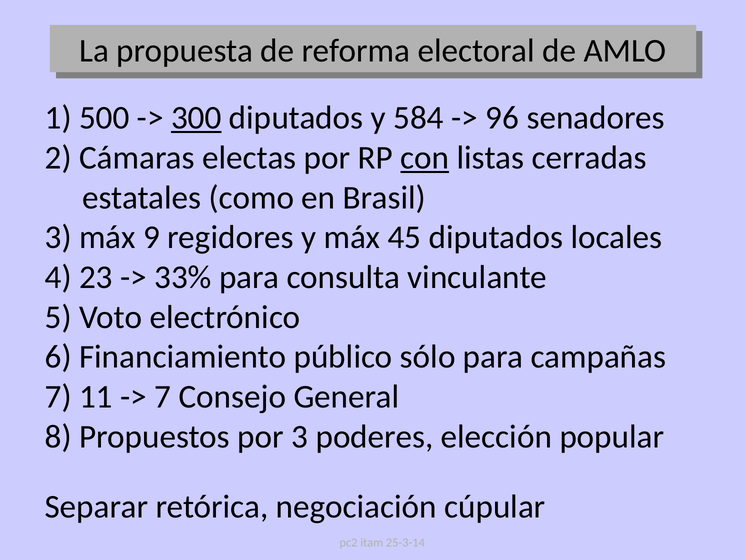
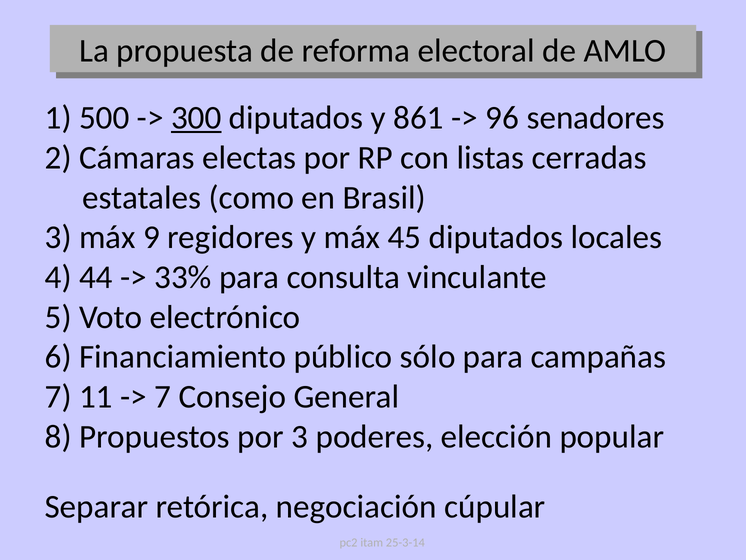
584: 584 -> 861
con underline: present -> none
23: 23 -> 44
